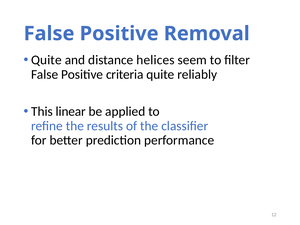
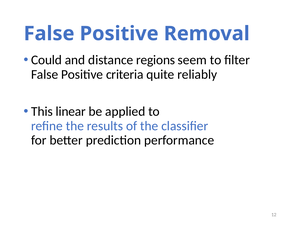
Quite at (46, 60): Quite -> Could
helices: helices -> regions
